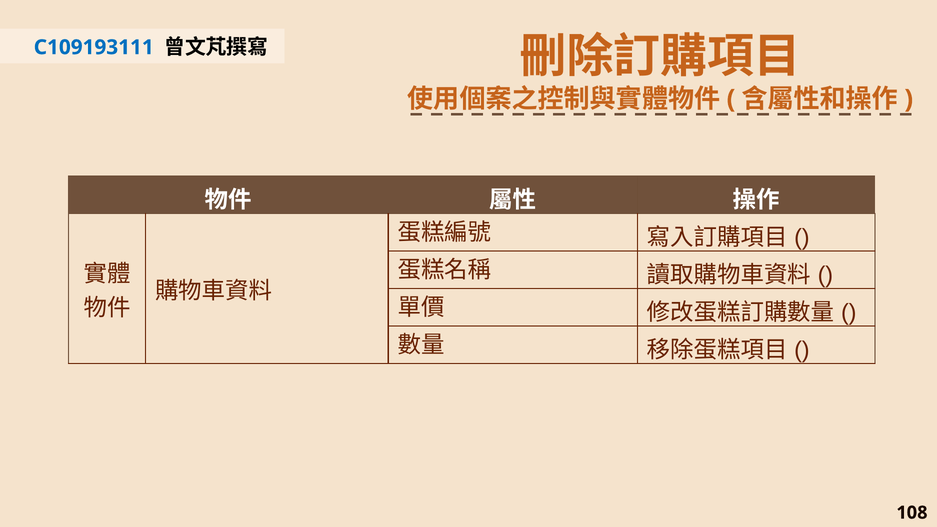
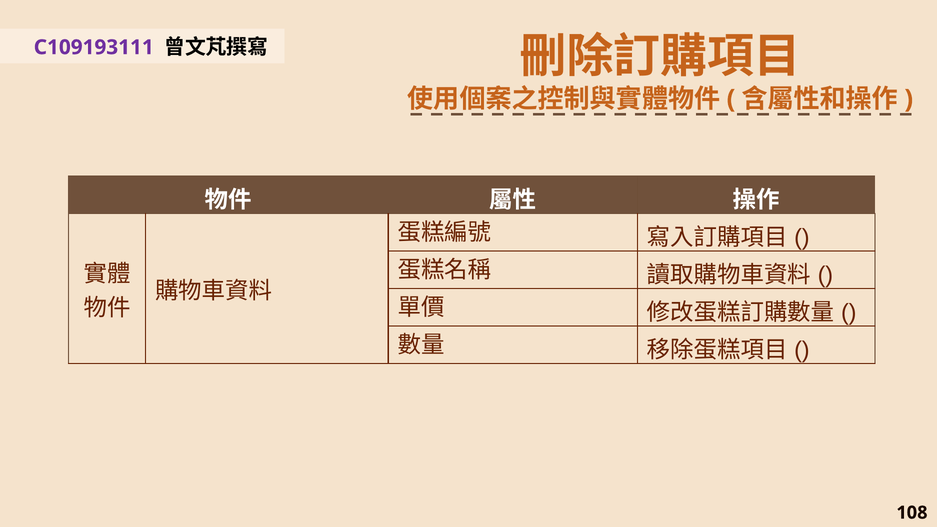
C109193111 colour: blue -> purple
